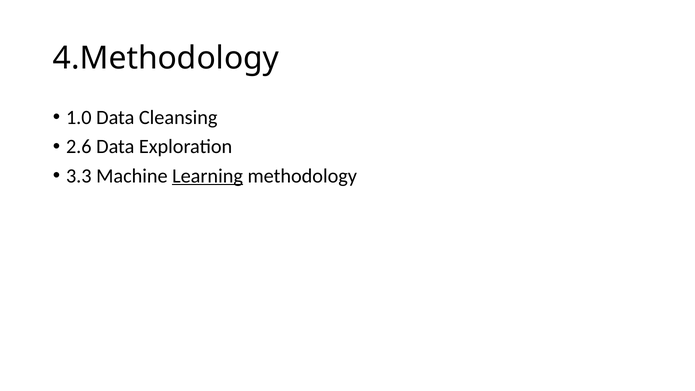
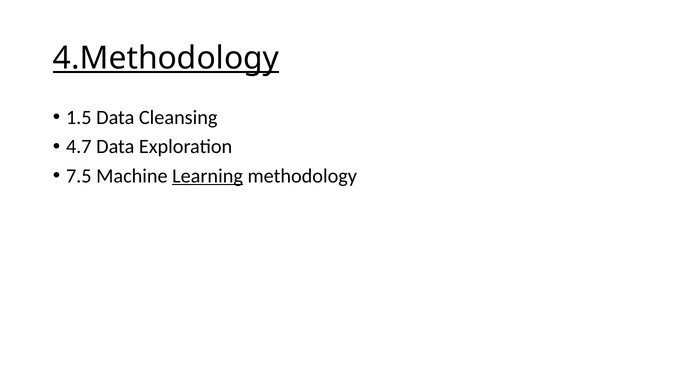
4.Methodology underline: none -> present
1.0: 1.0 -> 1.5
2.6: 2.6 -> 4.7
3.3: 3.3 -> 7.5
